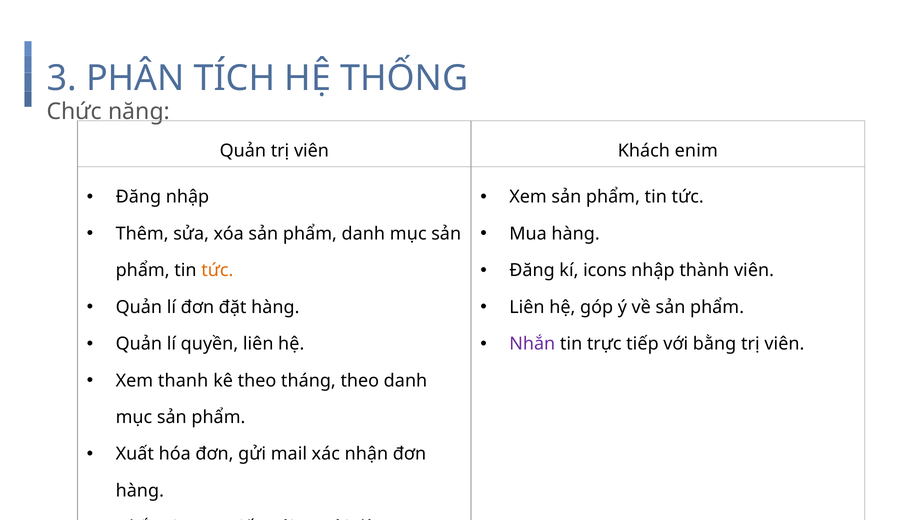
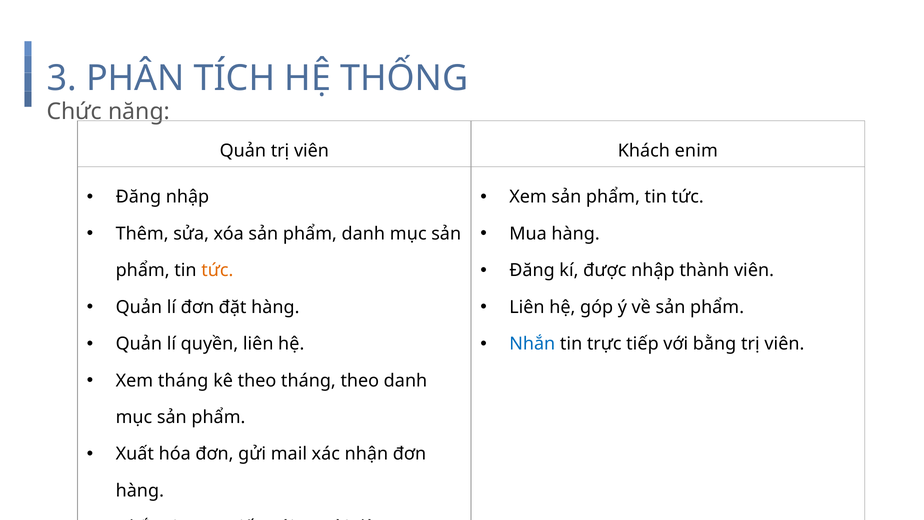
icons: icons -> được
Nhắn at (532, 344) colour: purple -> blue
Xem thanh: thanh -> tháng
